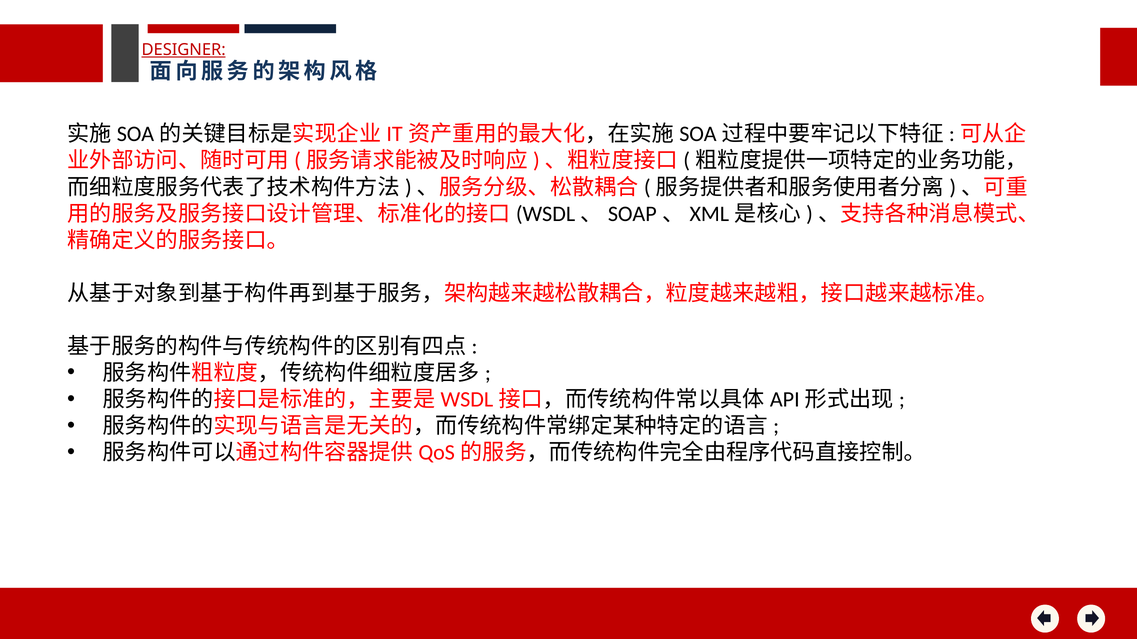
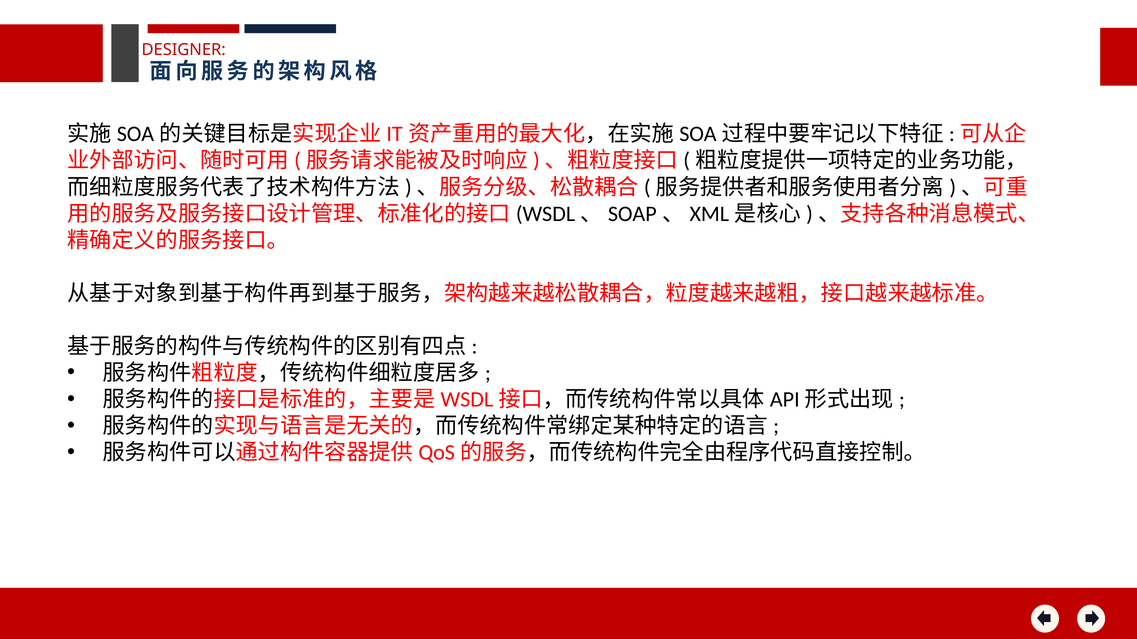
DESIGNER underline: present -> none
